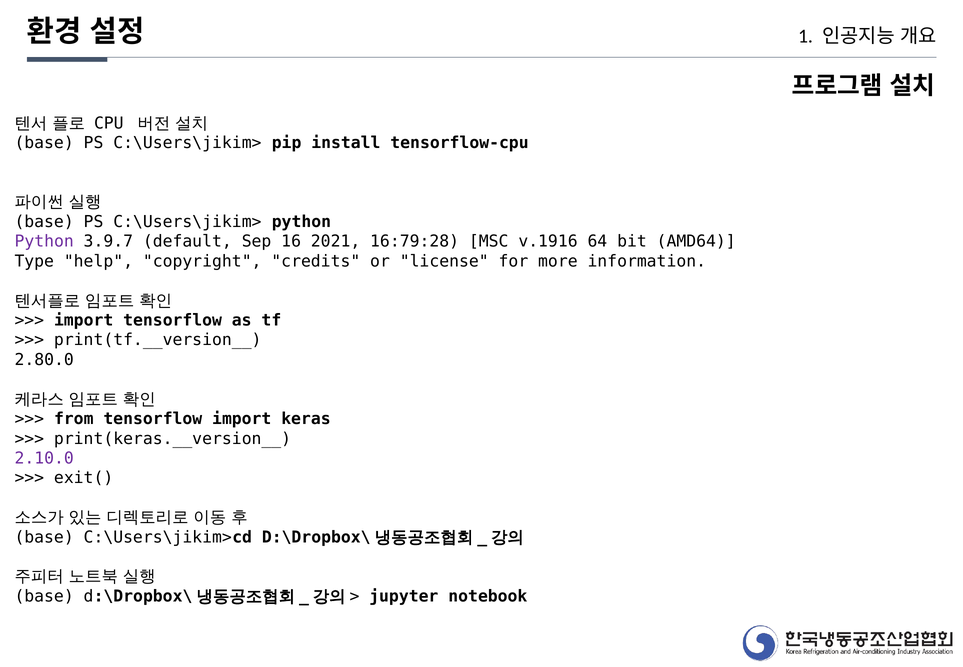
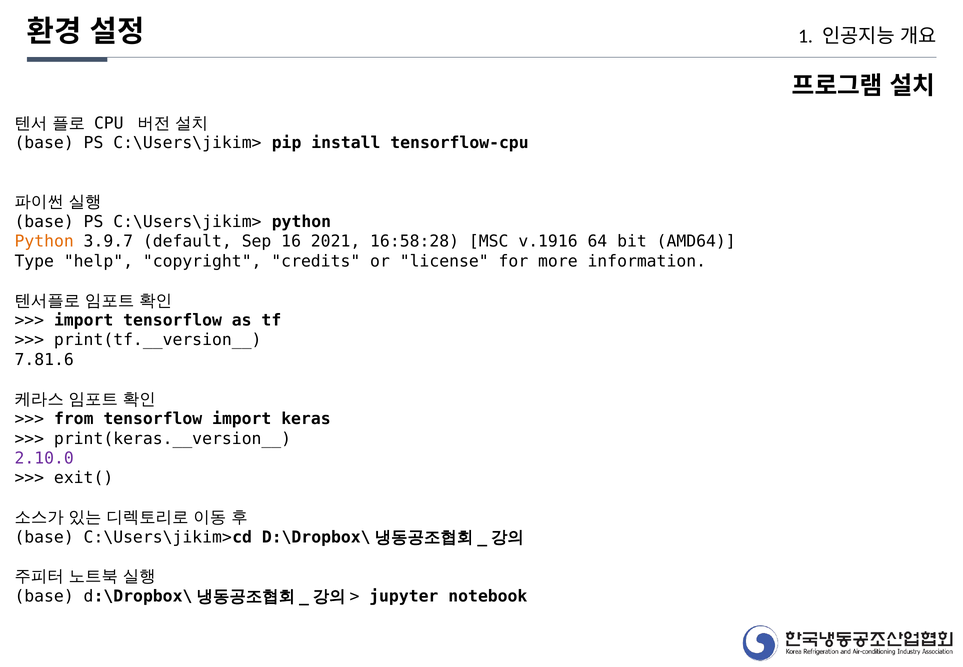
Python at (44, 241) colour: purple -> orange
16:79:28: 16:79:28 -> 16:58:28
2.80.0: 2.80.0 -> 7.81.6
